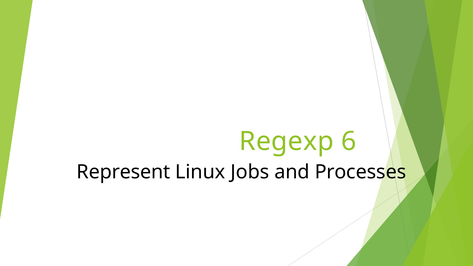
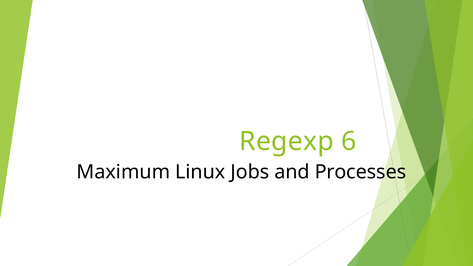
Represent: Represent -> Maximum
